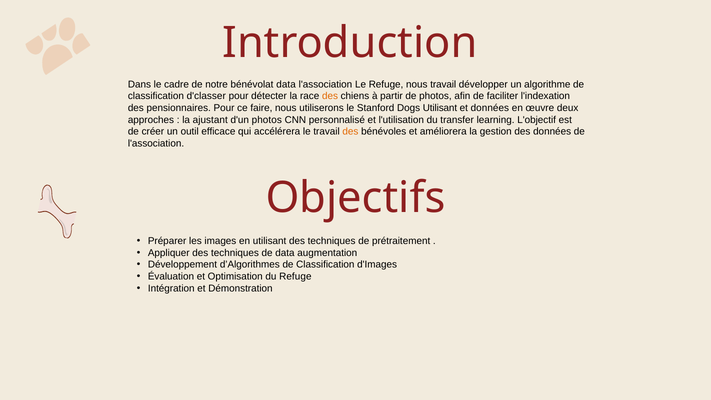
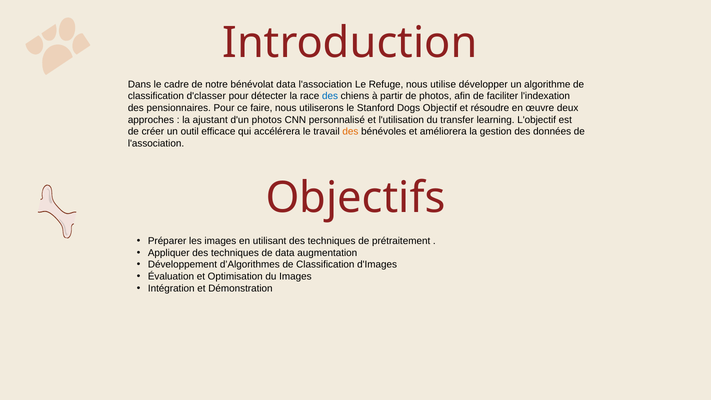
nous travail: travail -> utilise
des at (330, 96) colour: orange -> blue
Dogs Utilisant: Utilisant -> Objectif
et données: données -> résoudre
du Refuge: Refuge -> Images
